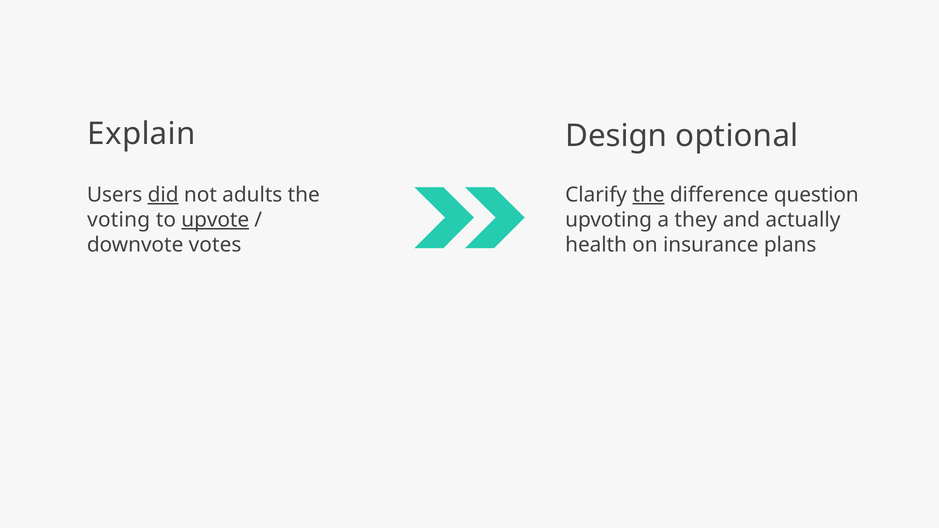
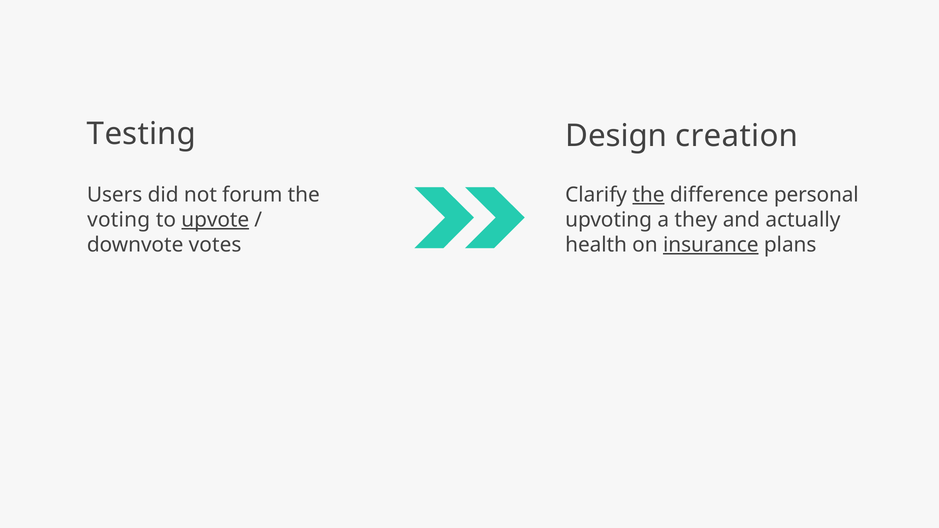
Explain: Explain -> Testing
optional: optional -> creation
did underline: present -> none
adults: adults -> forum
question: question -> personal
insurance underline: none -> present
